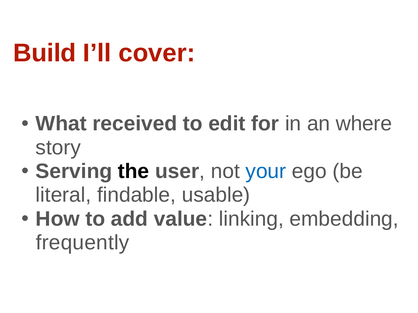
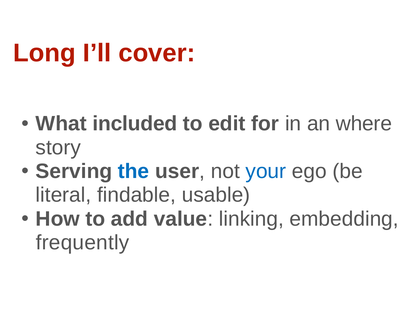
Build: Build -> Long
received: received -> included
the colour: black -> blue
